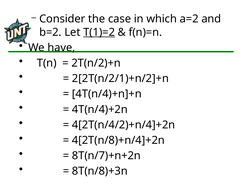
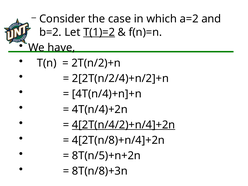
2[2T(n/2/1)+n/2]+n: 2[2T(n/2/1)+n/2]+n -> 2[2T(n/2/4)+n/2]+n
4[2T(n/4/2)+n/4]+2n underline: none -> present
8T(n/7)+n+2n: 8T(n/7)+n+2n -> 8T(n/5)+n+2n
